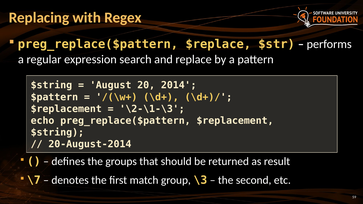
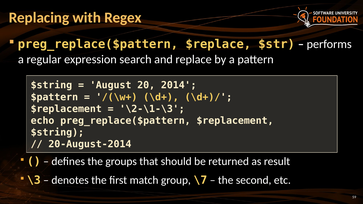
\7: \7 -> \3
\3: \3 -> \7
